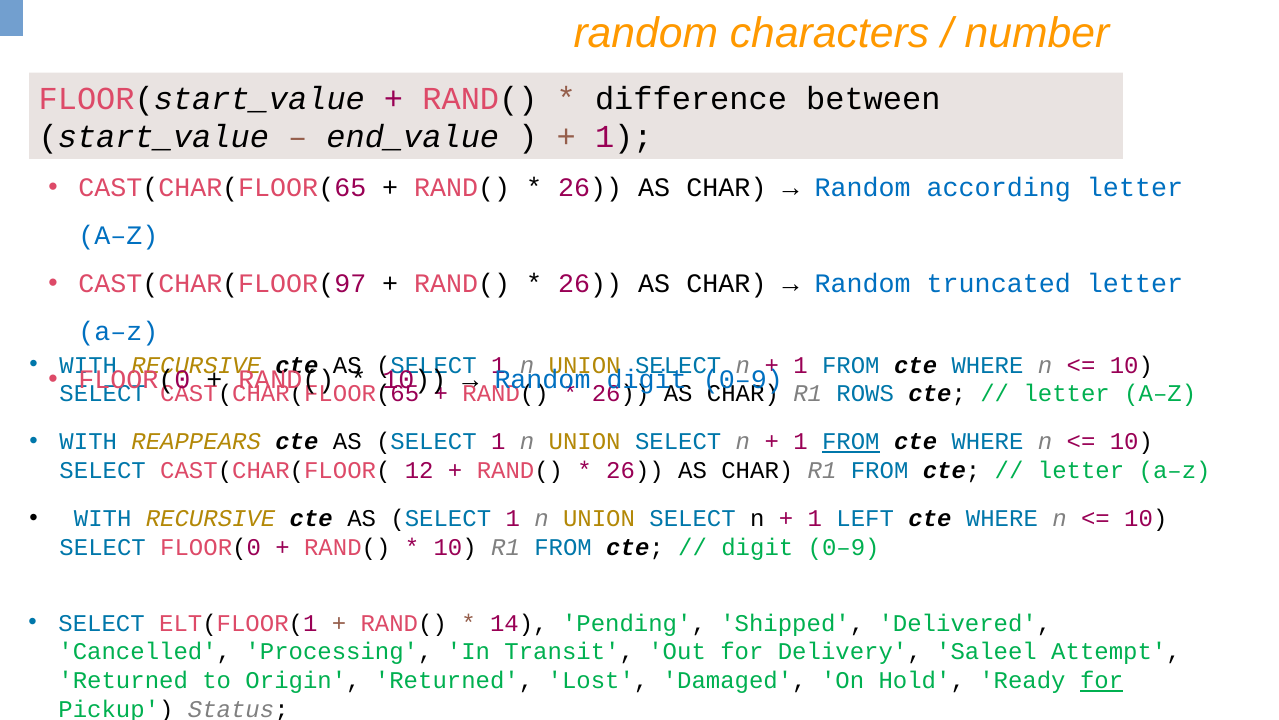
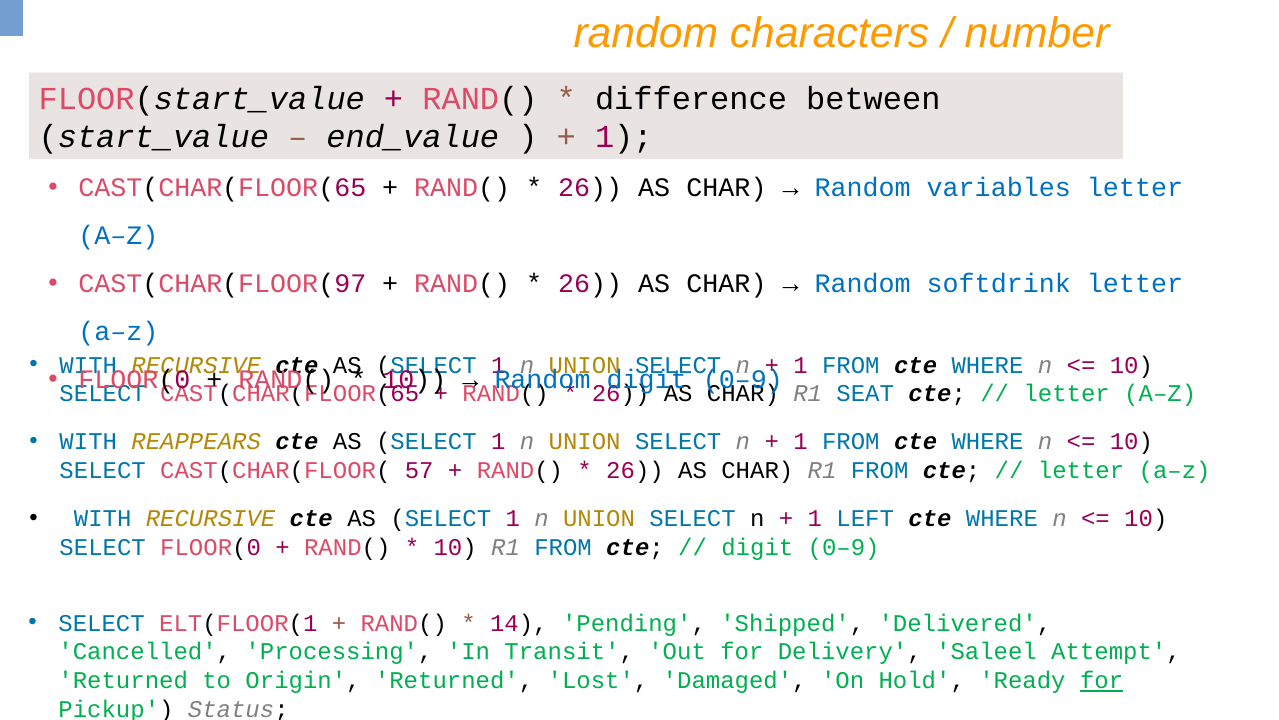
according: according -> variables
truncated: truncated -> softdrink
ROWS: ROWS -> SEAT
FROM at (851, 442) underline: present -> none
12: 12 -> 57
